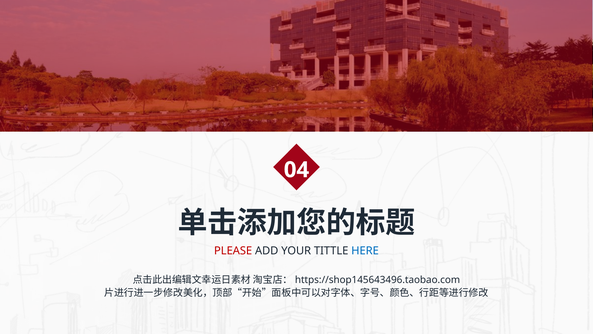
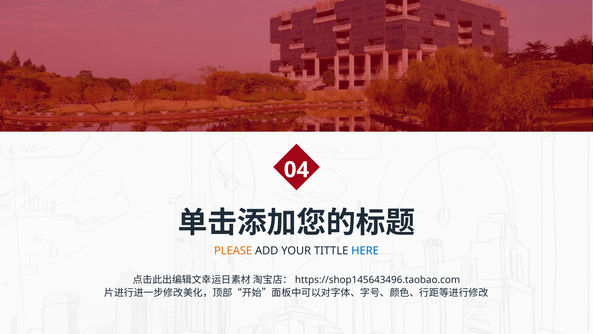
PLEASE colour: red -> orange
